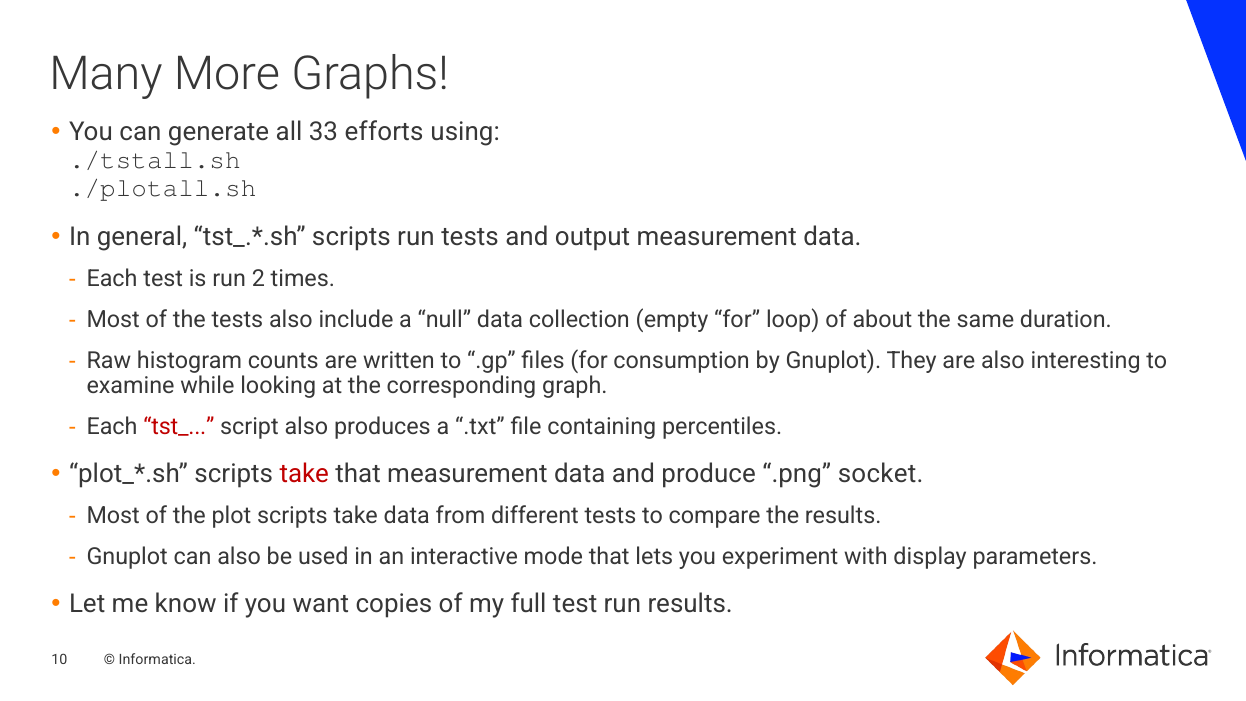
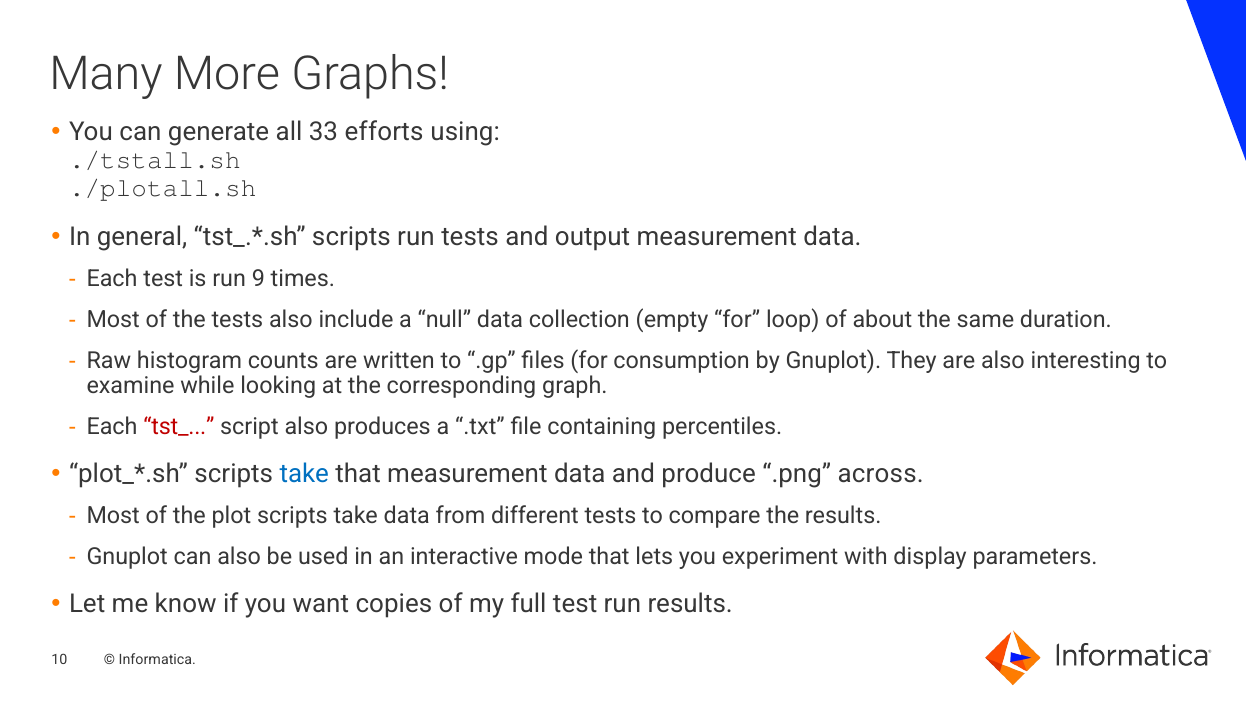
2: 2 -> 9
take at (304, 474) colour: red -> blue
socket: socket -> across
